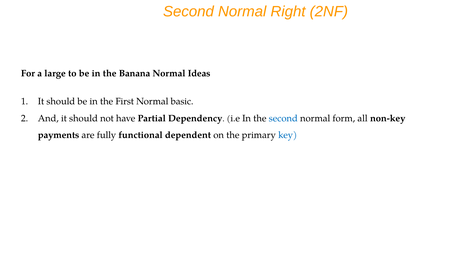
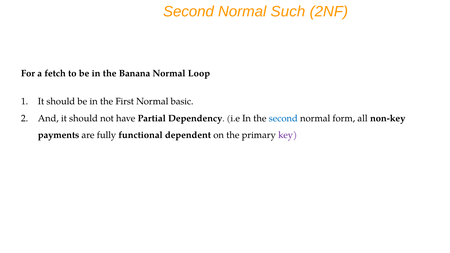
Right: Right -> Such
large: large -> fetch
Ideas: Ideas -> Loop
key colour: blue -> purple
